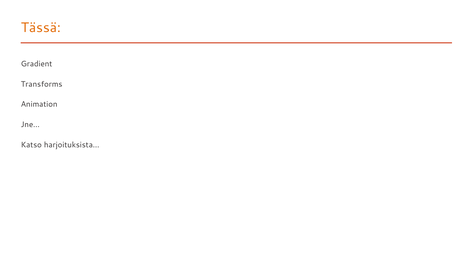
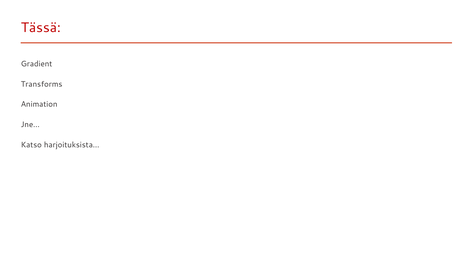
Tässä colour: orange -> red
